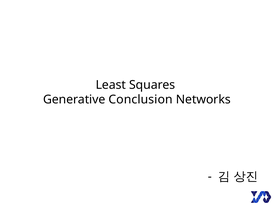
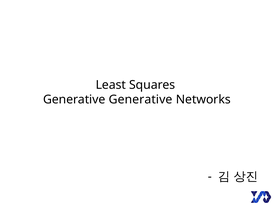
Generative Conclusion: Conclusion -> Generative
